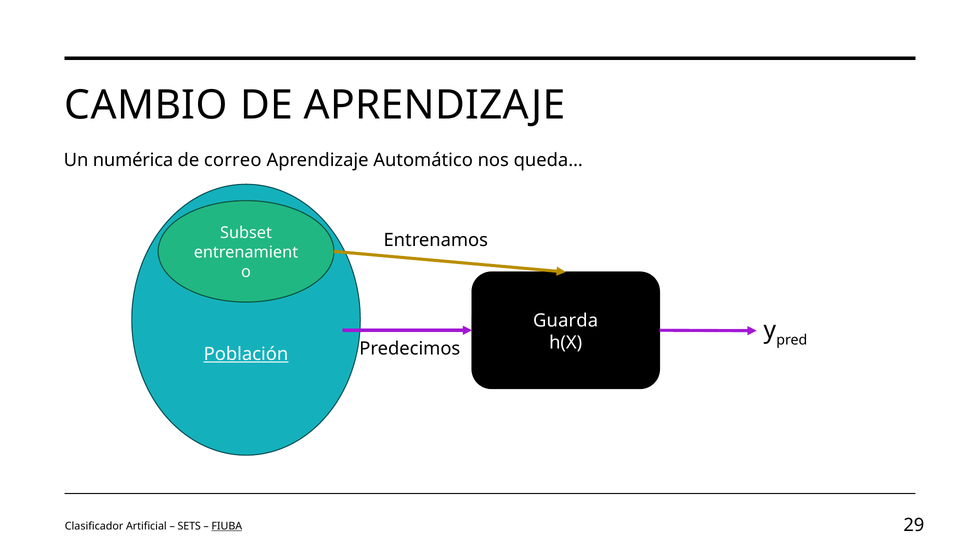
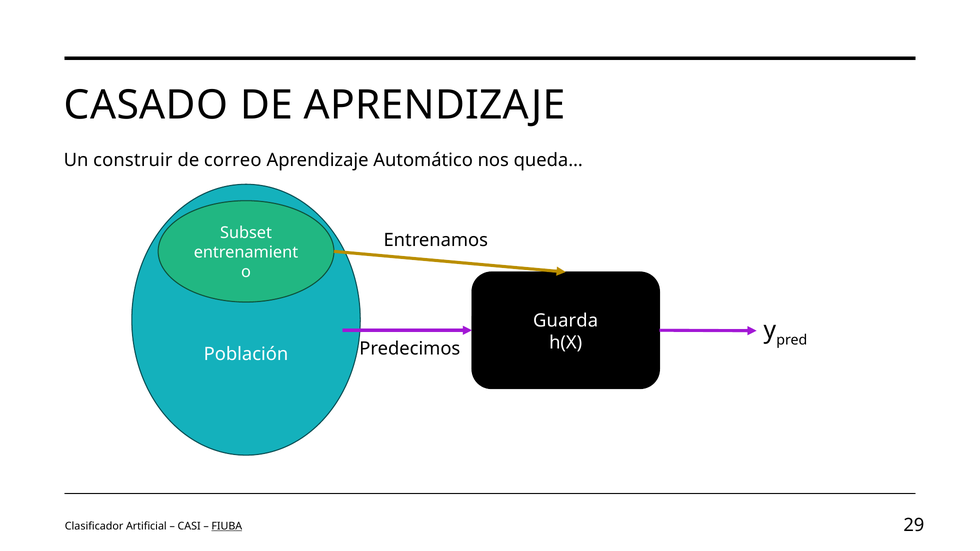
CAMBIO: CAMBIO -> CASADO
numérica: numérica -> construir
Población underline: present -> none
SETS: SETS -> CASI
